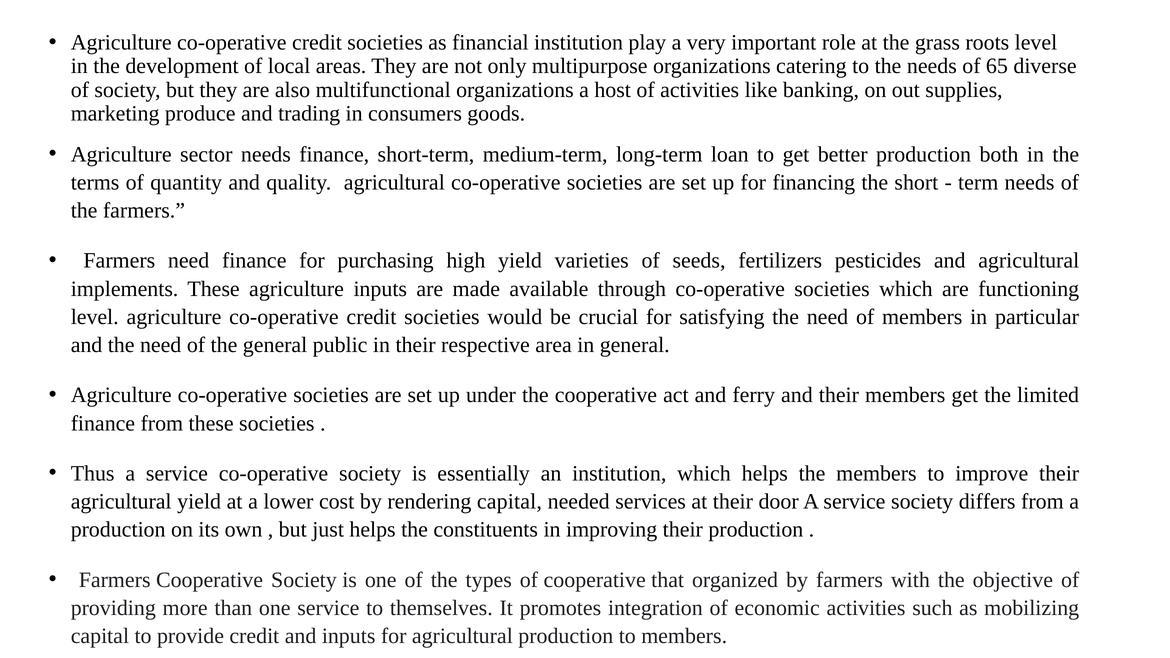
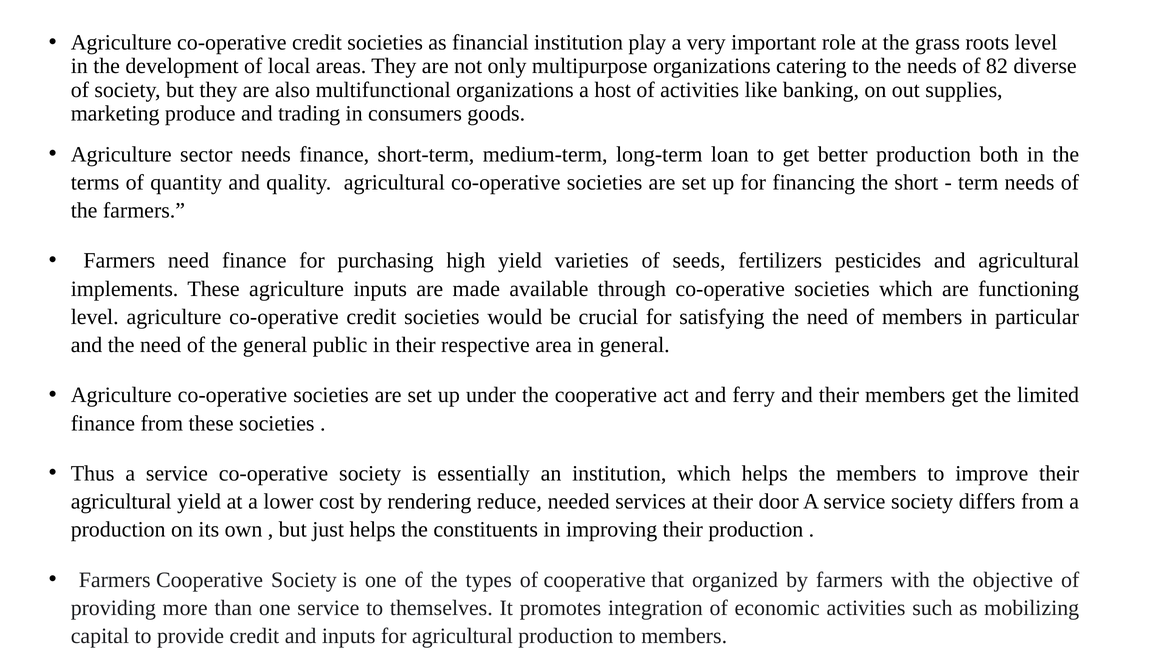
65: 65 -> 82
rendering capital: capital -> reduce
